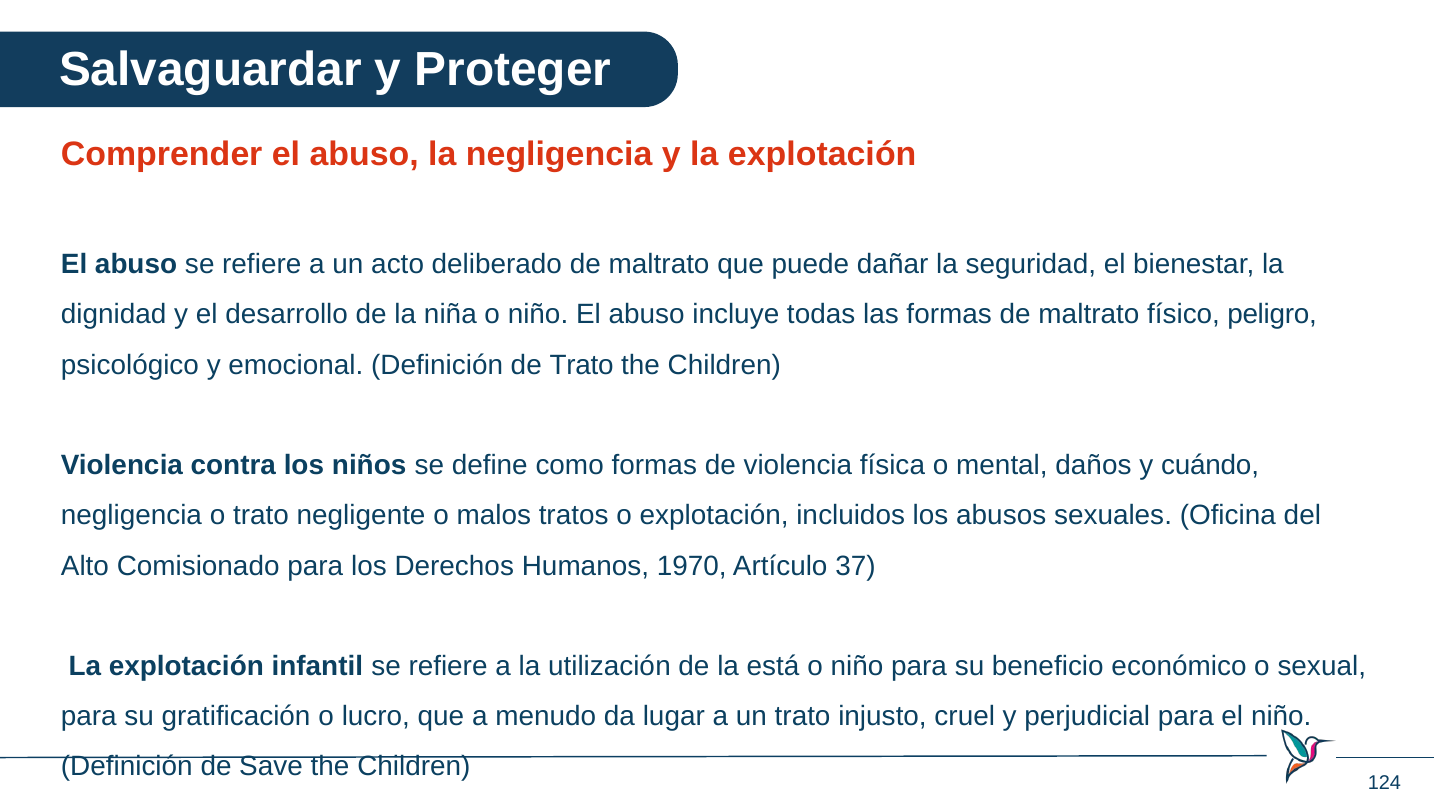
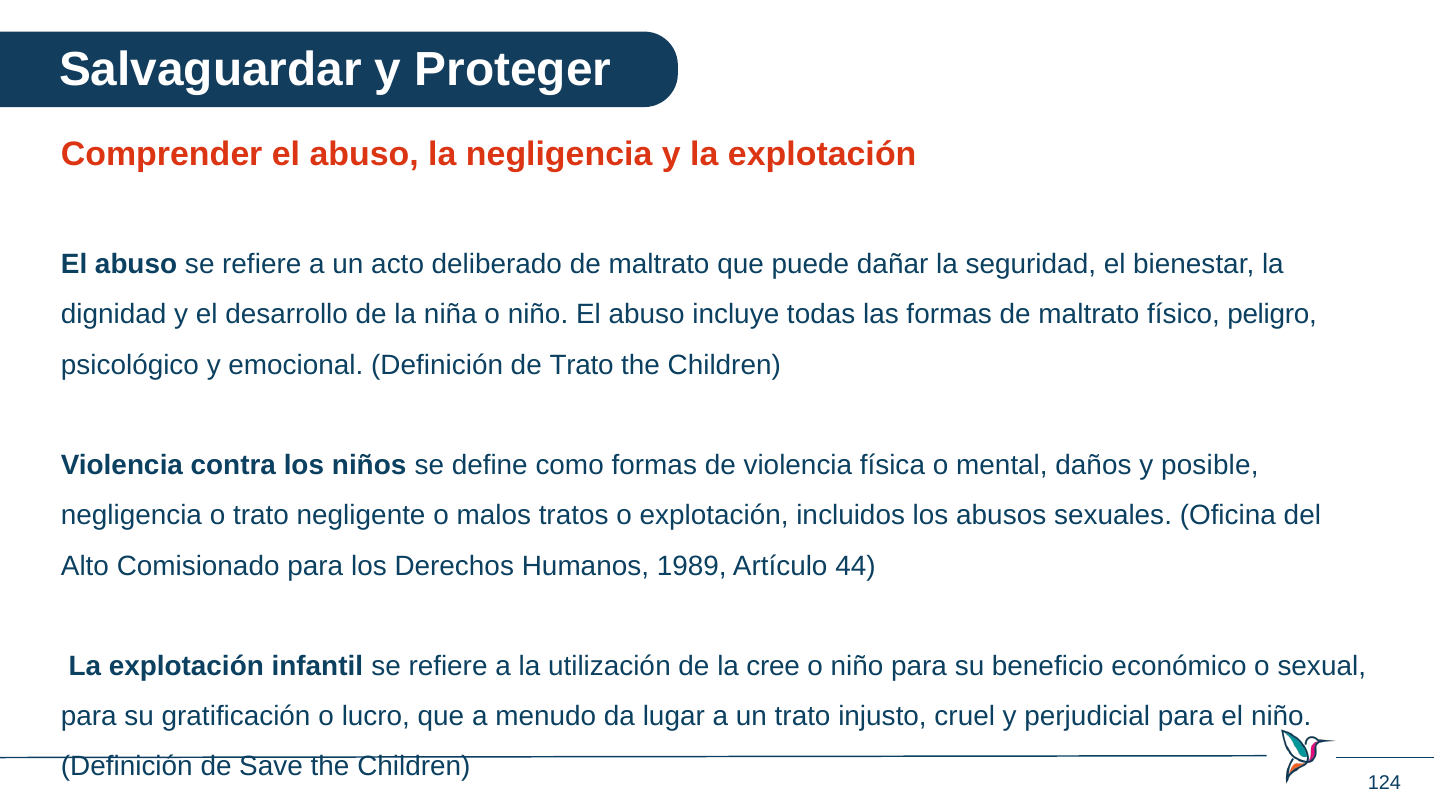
cuándo: cuándo -> posible
1970: 1970 -> 1989
37: 37 -> 44
está: está -> cree
